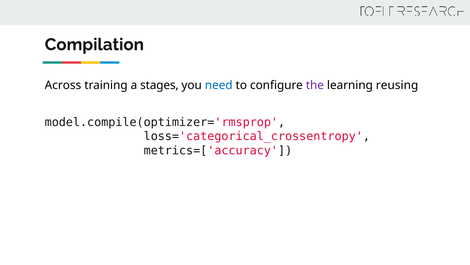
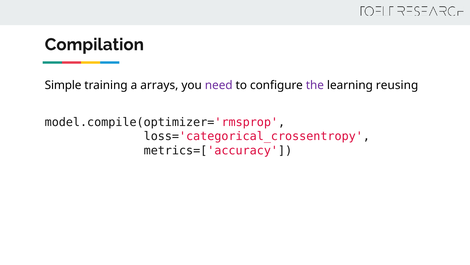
Across: Across -> Simple
stages: stages -> arrays
need colour: blue -> purple
